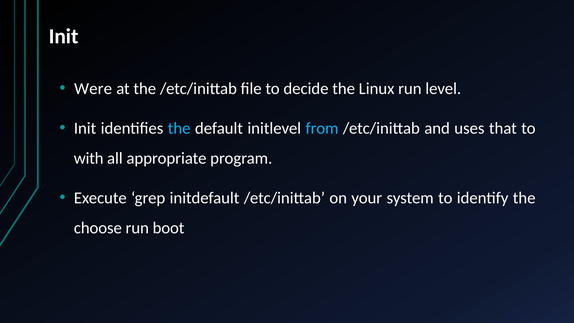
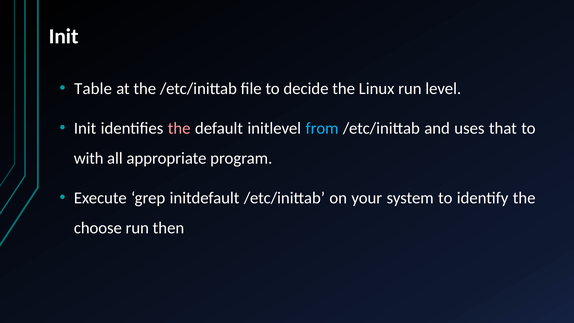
Were: Were -> Table
the at (179, 128) colour: light blue -> pink
boot: boot -> then
